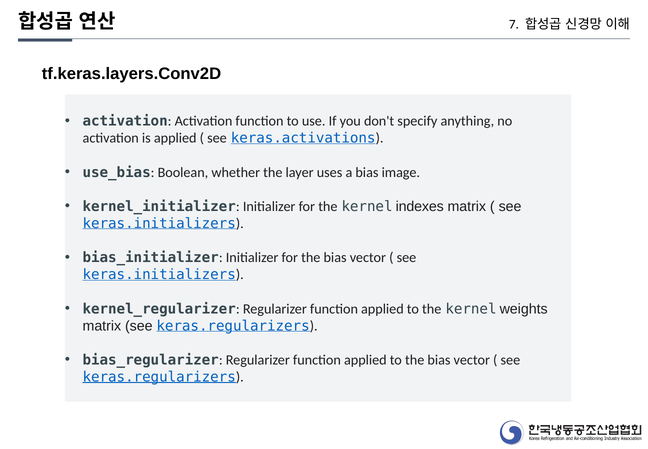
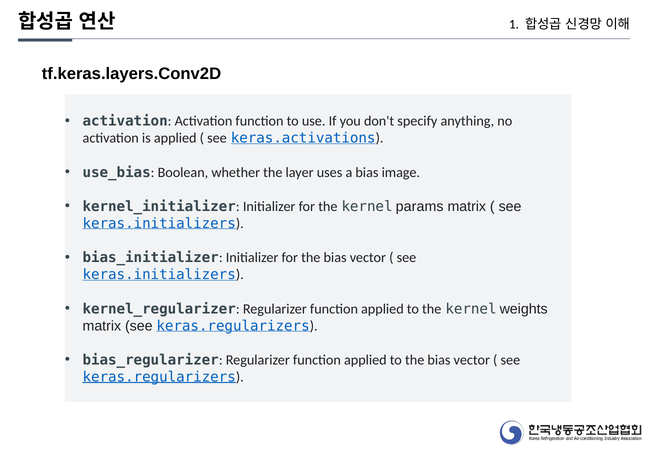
7: 7 -> 1
indexes: indexes -> params
